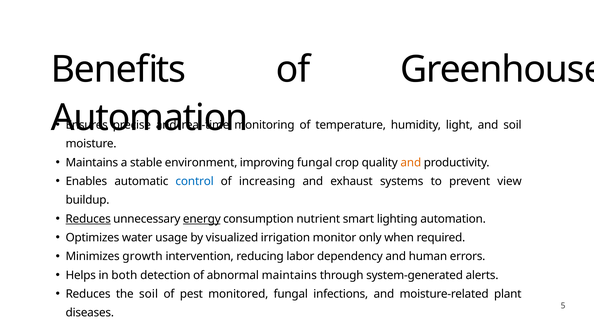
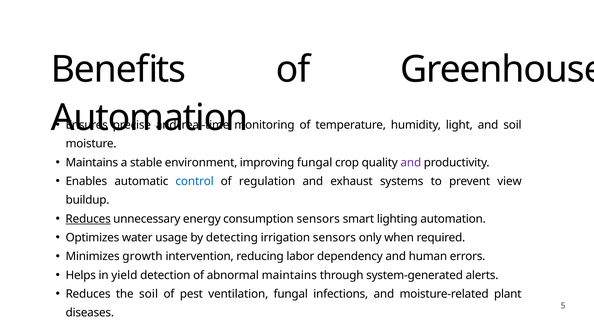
and at (411, 163) colour: orange -> purple
increasing: increasing -> regulation
energy underline: present -> none
consumption nutrient: nutrient -> sensors
visualized: visualized -> detecting
irrigation monitor: monitor -> sensors
both: both -> yield
monitored: monitored -> ventilation
